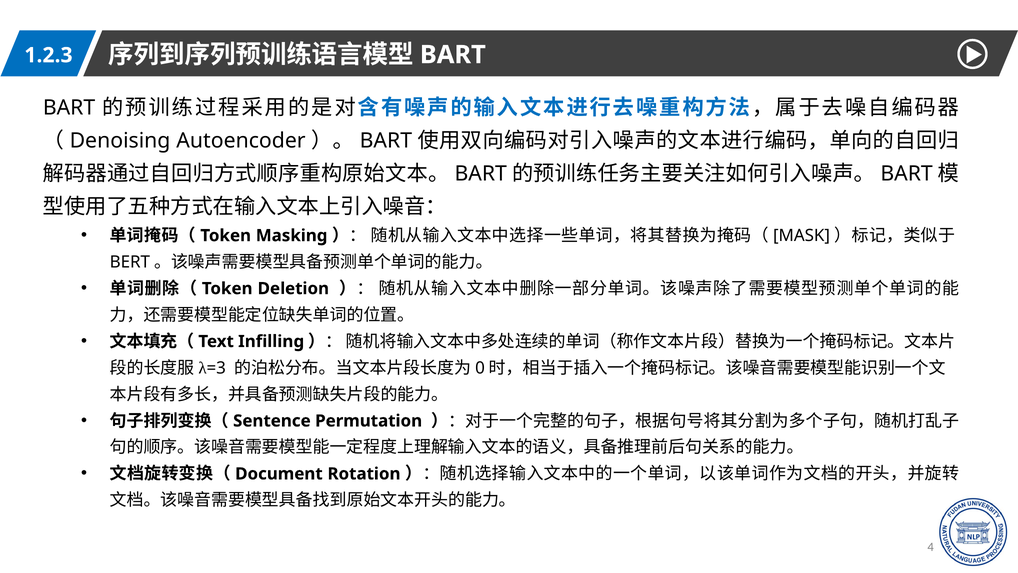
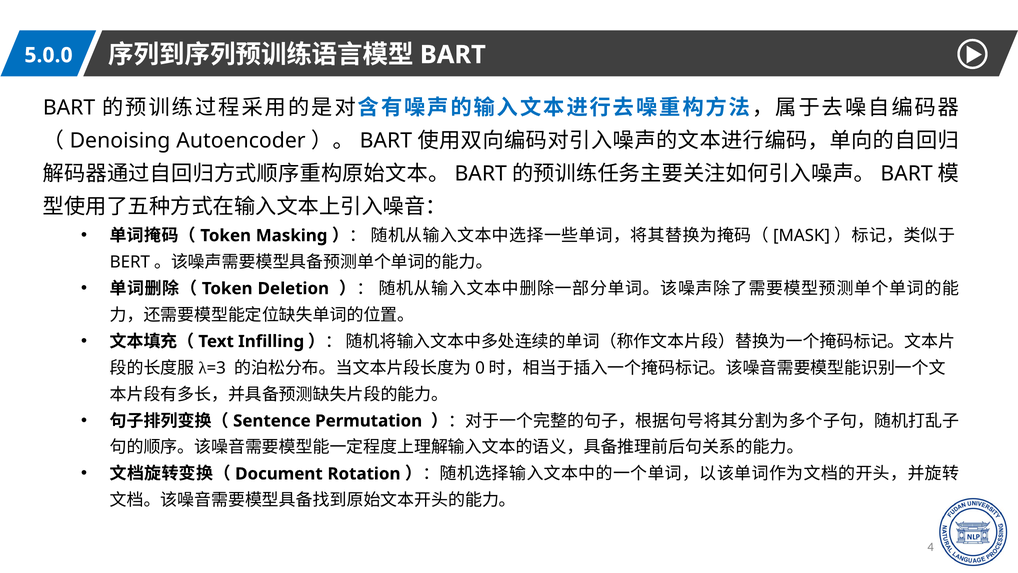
1.2.3: 1.2.3 -> 5.0.0
